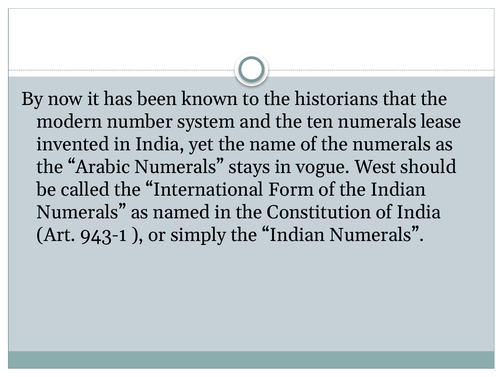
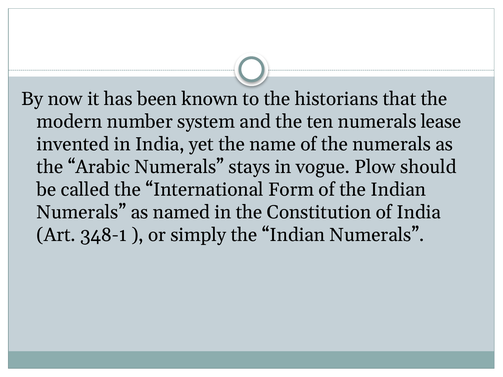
West: West -> Plow
943-1: 943-1 -> 348-1
